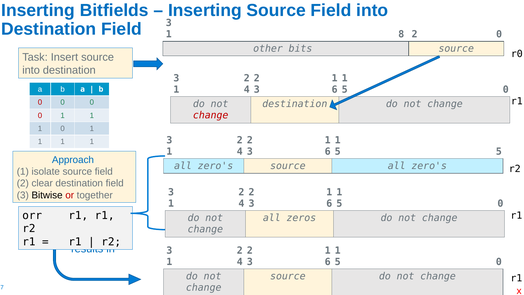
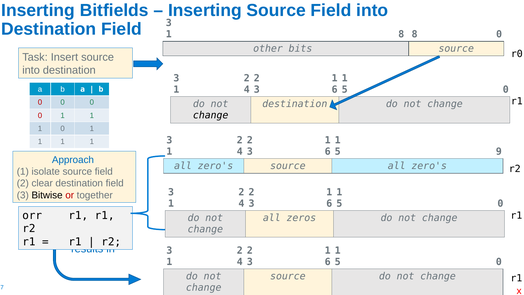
8 2: 2 -> 8
change at (211, 115) colour: red -> black
5 5: 5 -> 9
